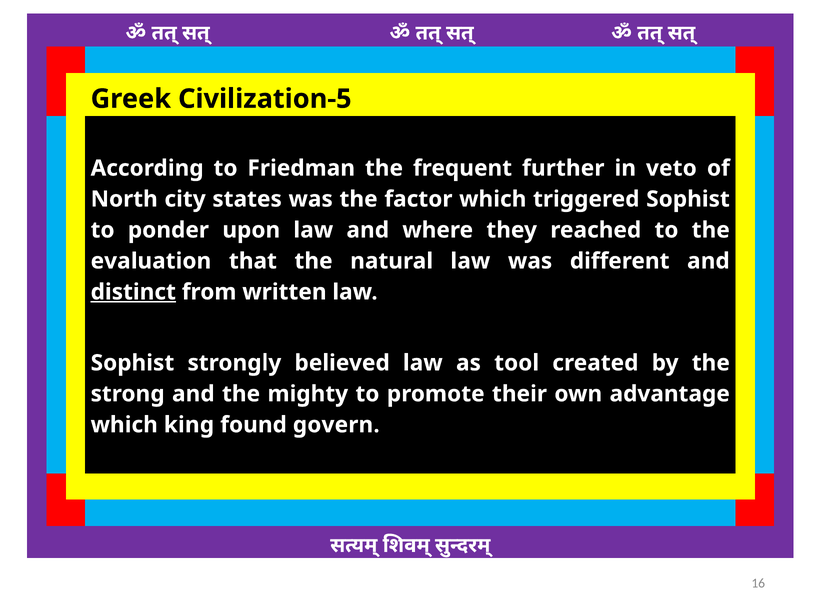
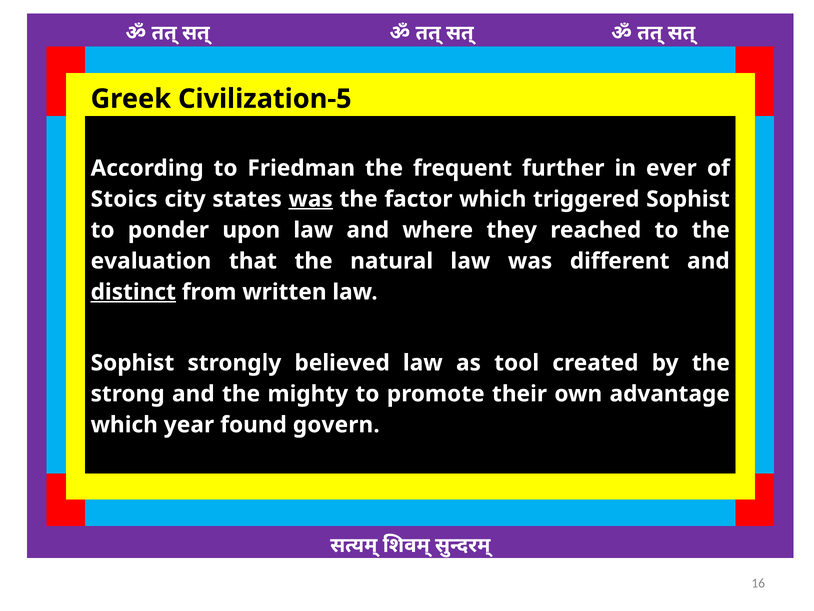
veto: veto -> ever
North: North -> Stoics
was at (311, 199) underline: none -> present
king: king -> year
